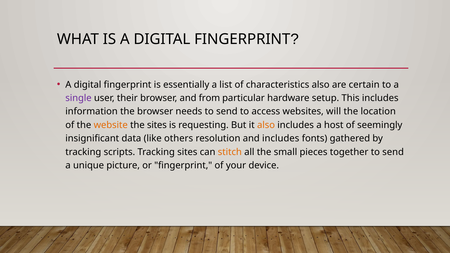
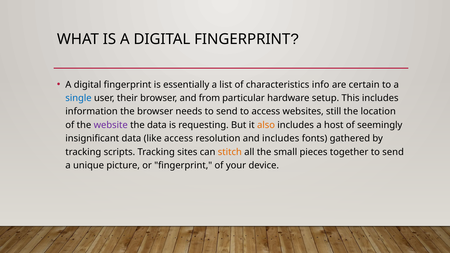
characteristics also: also -> info
single colour: purple -> blue
will: will -> still
website colour: orange -> purple
the sites: sites -> data
like others: others -> access
